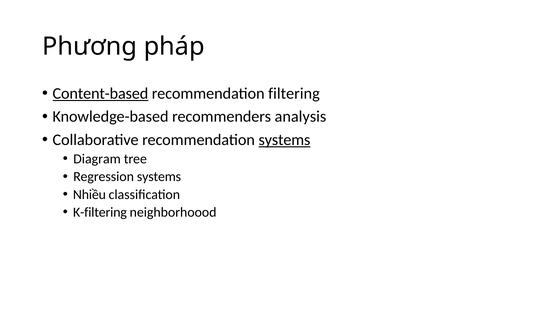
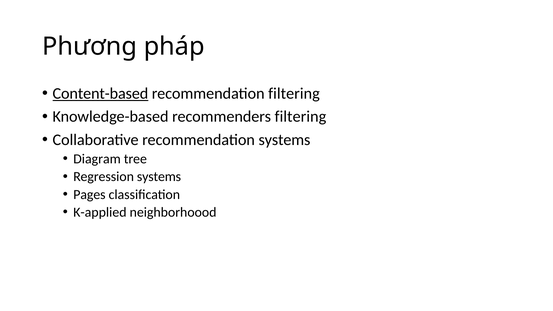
recommenders analysis: analysis -> filtering
systems at (284, 140) underline: present -> none
Nhiều: Nhiều -> Pages
K-filtering: K-filtering -> K-applied
